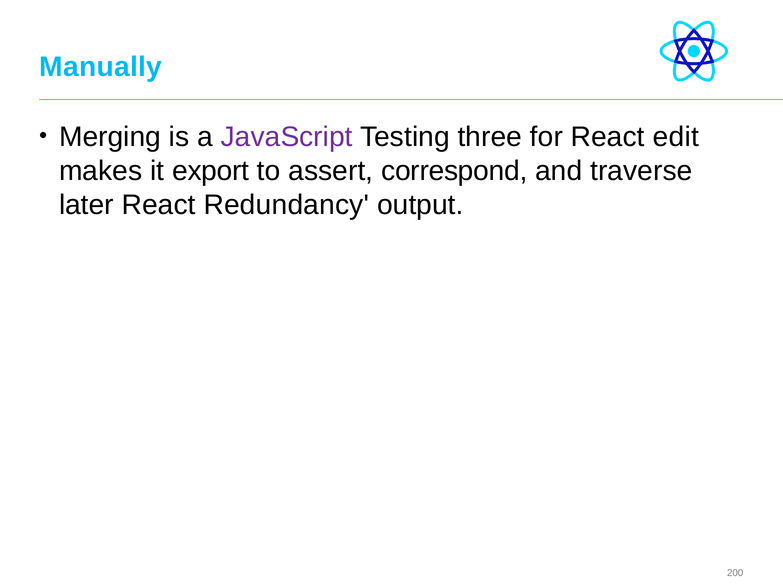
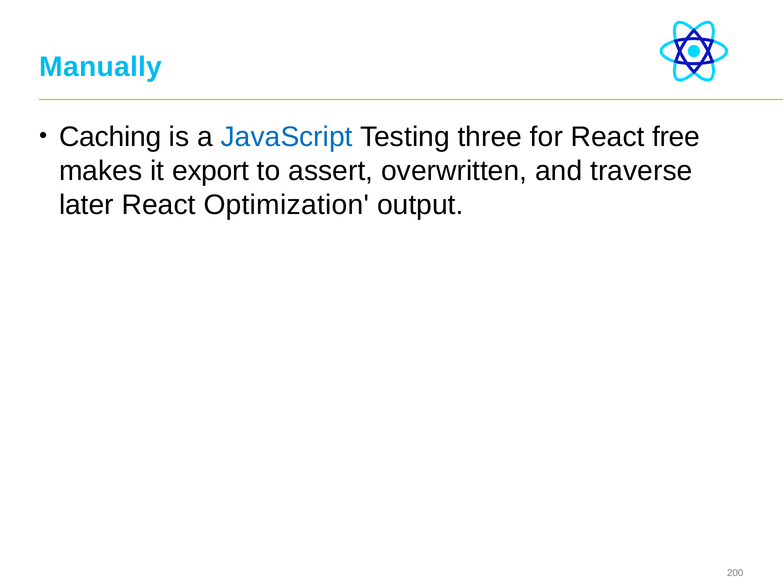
Merging: Merging -> Caching
JavaScript colour: purple -> blue
edit: edit -> free
correspond: correspond -> overwritten
Redundancy: Redundancy -> Optimization
